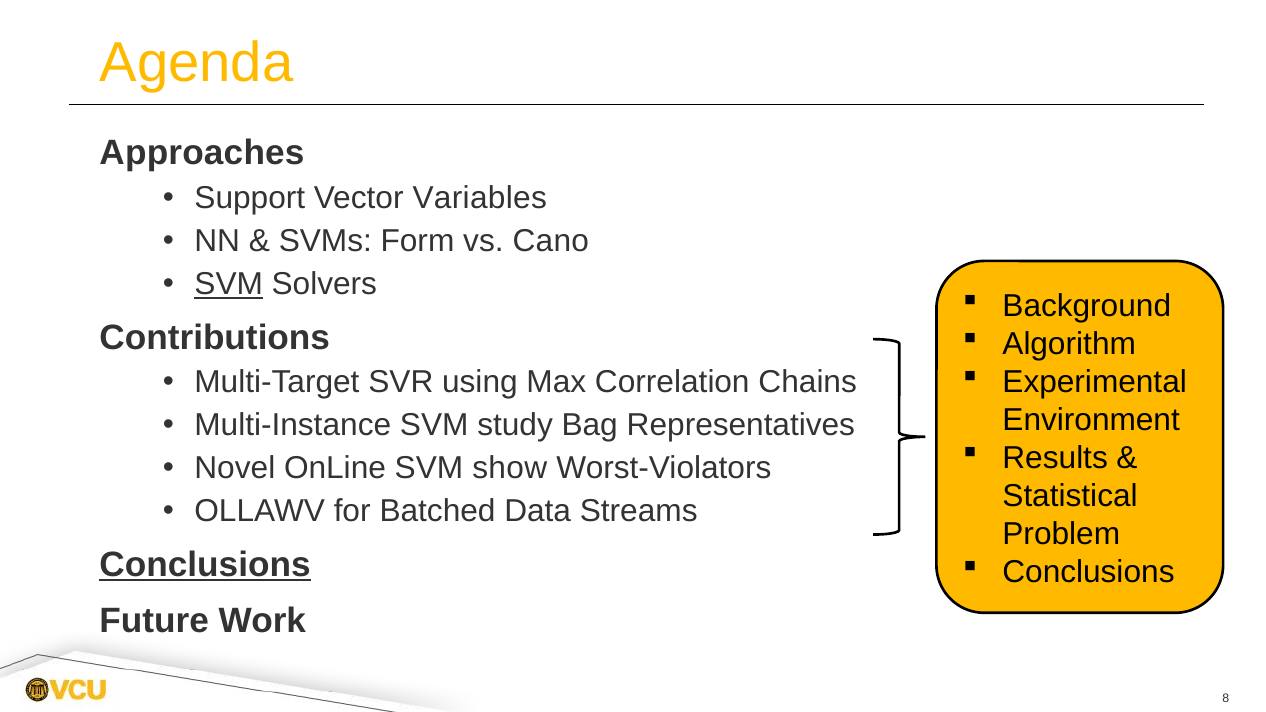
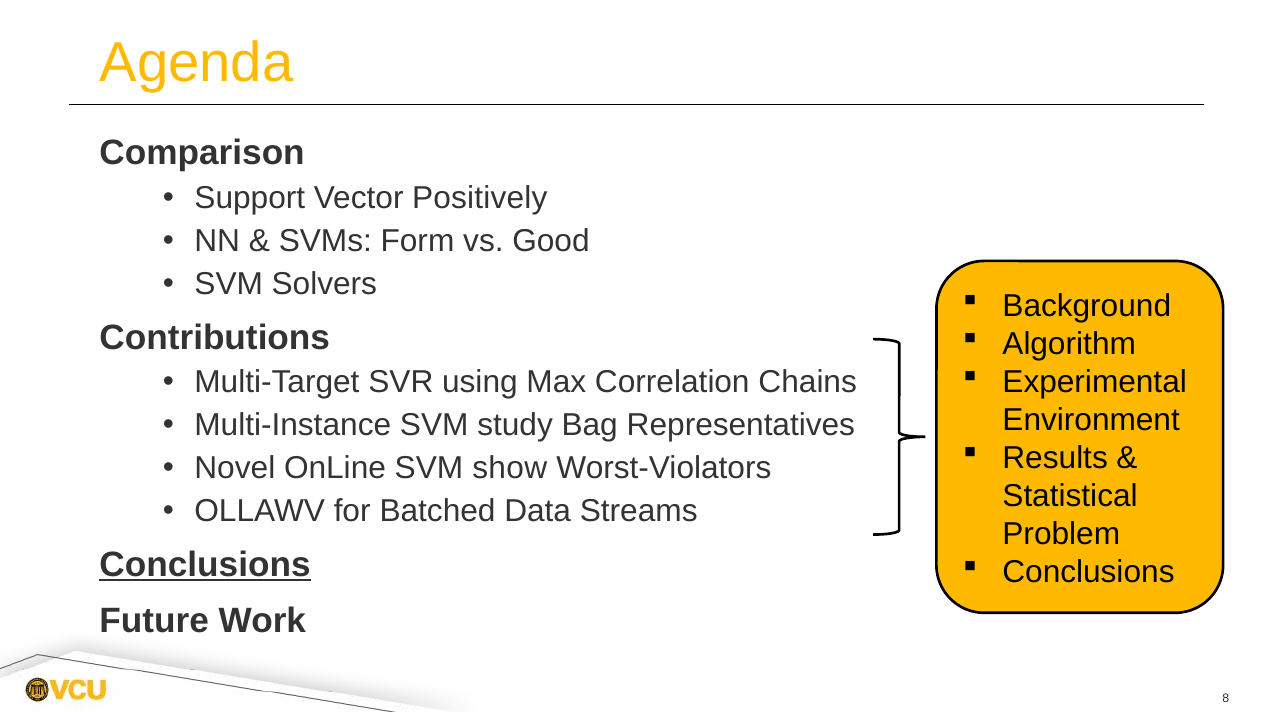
Approaches: Approaches -> Comparison
Variables: Variables -> Positively
Cano: Cano -> Good
SVM at (229, 284) underline: present -> none
